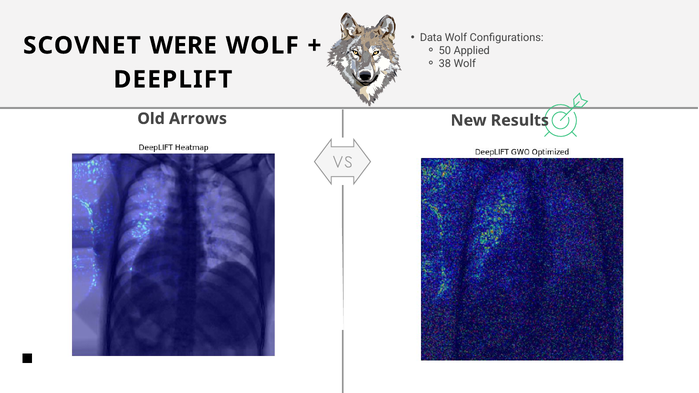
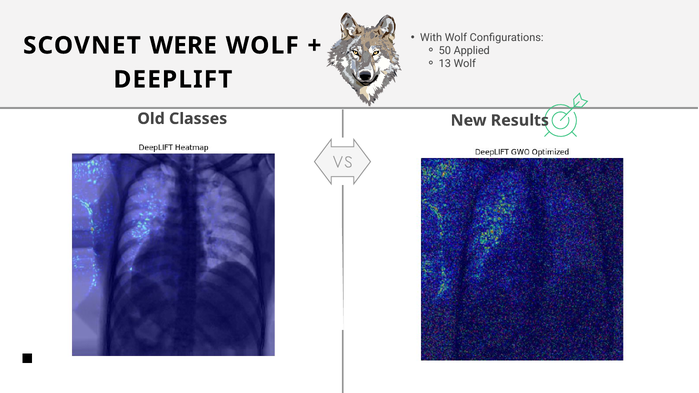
Data: Data -> With
38: 38 -> 13
Arrows: Arrows -> Classes
